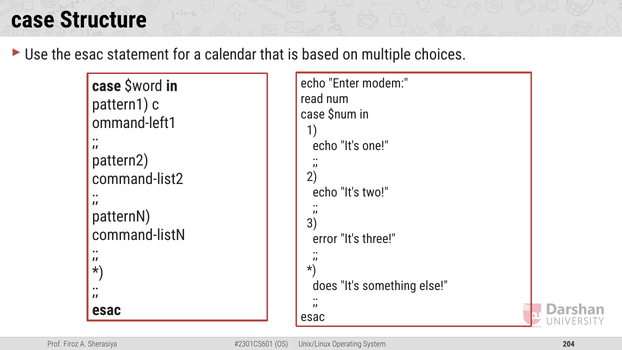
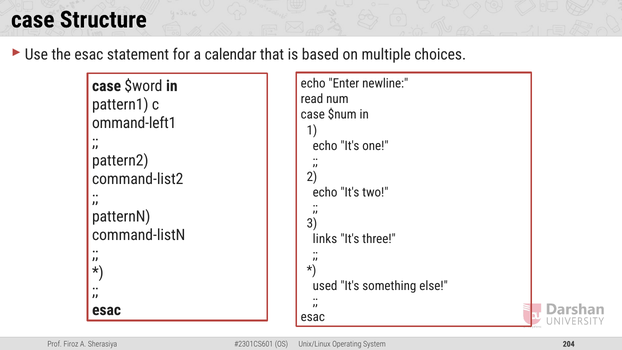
modem: modem -> newline
error: error -> links
does: does -> used
